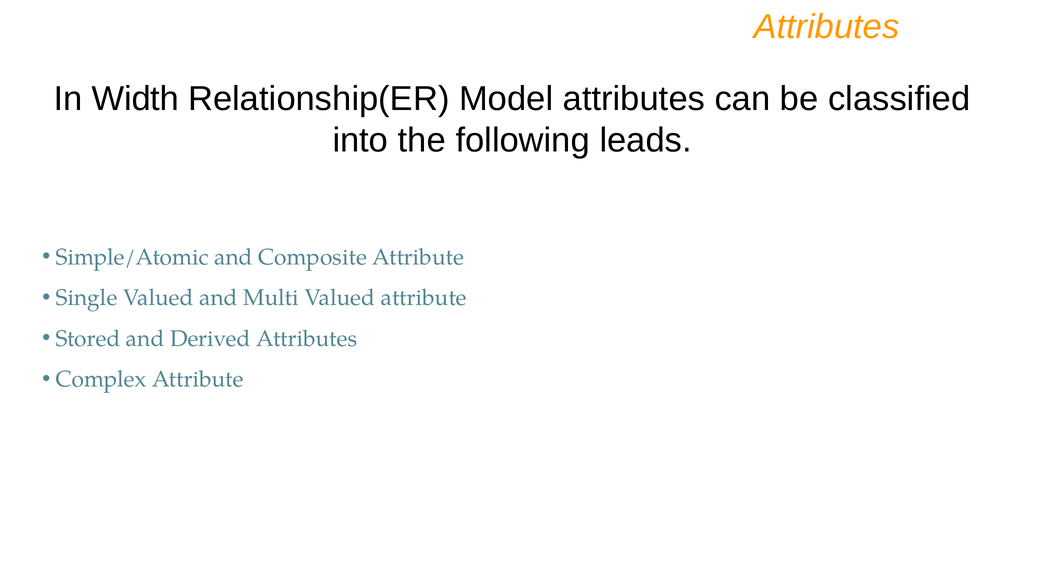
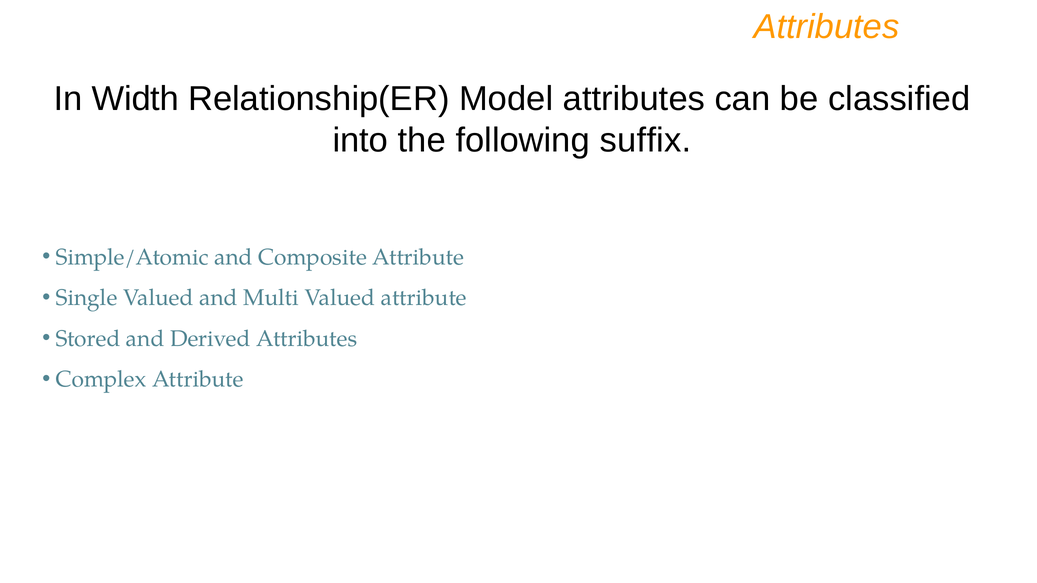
leads: leads -> suffix
